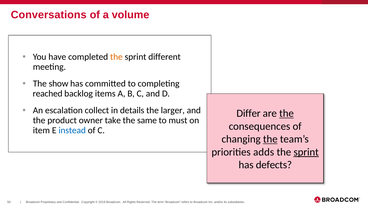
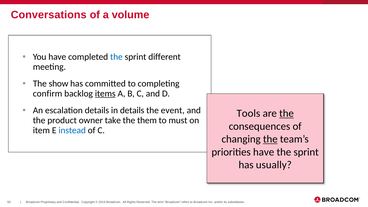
the at (116, 57) colour: orange -> blue
reached: reached -> confirm
items underline: none -> present
escalation collect: collect -> details
larger: larger -> event
Differ: Differ -> Tools
same: same -> them
priorities adds: adds -> have
sprint at (306, 152) underline: present -> none
defects: defects -> usually
